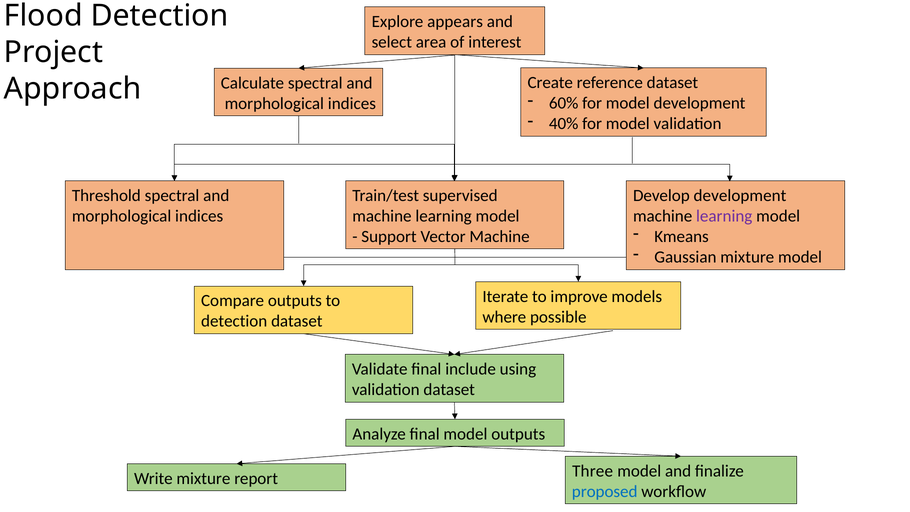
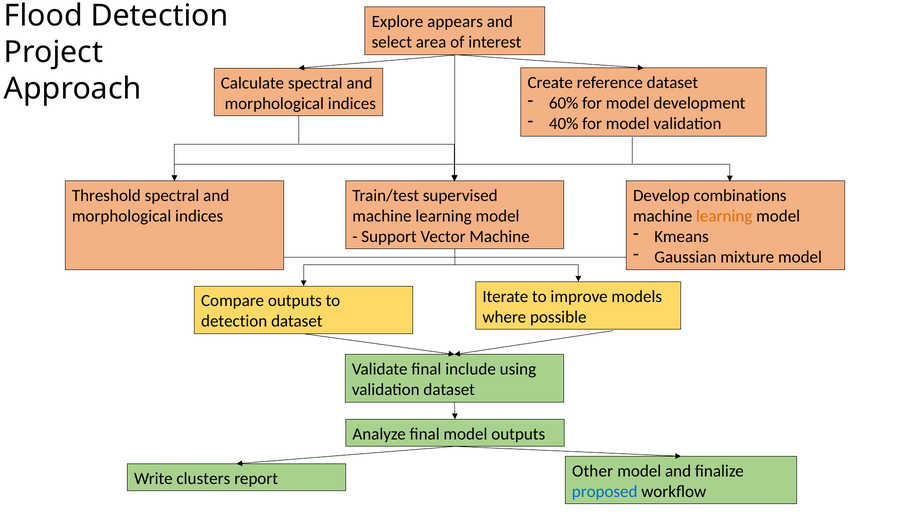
Develop development: development -> combinations
learning at (724, 216) colour: purple -> orange
Write mixture: mixture -> clusters
Three: Three -> Other
